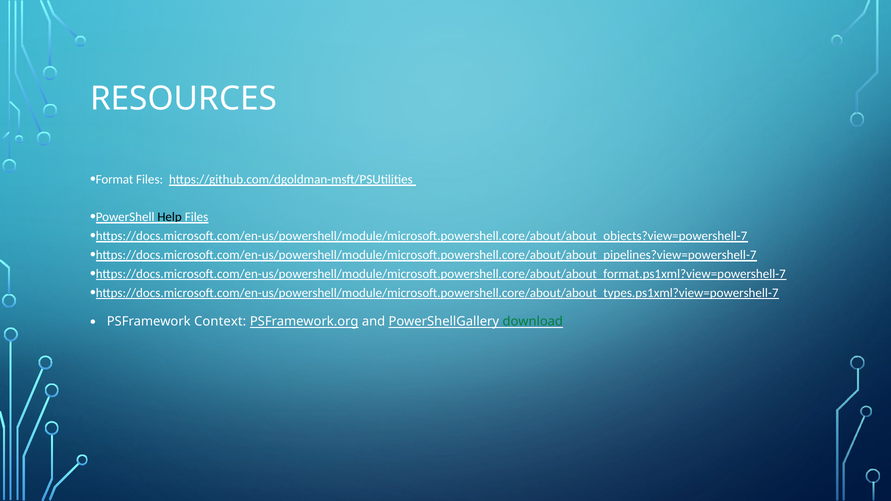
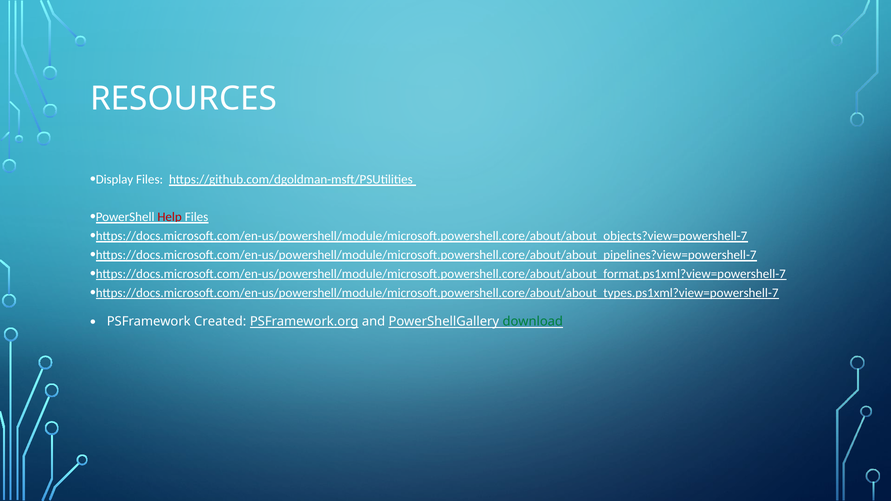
Format: Format -> Display
Help colour: black -> red
Context: Context -> Created
